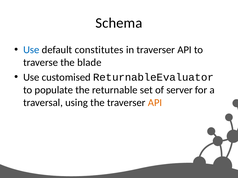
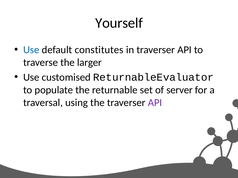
Schema: Schema -> Yourself
blade: blade -> larger
API at (155, 103) colour: orange -> purple
